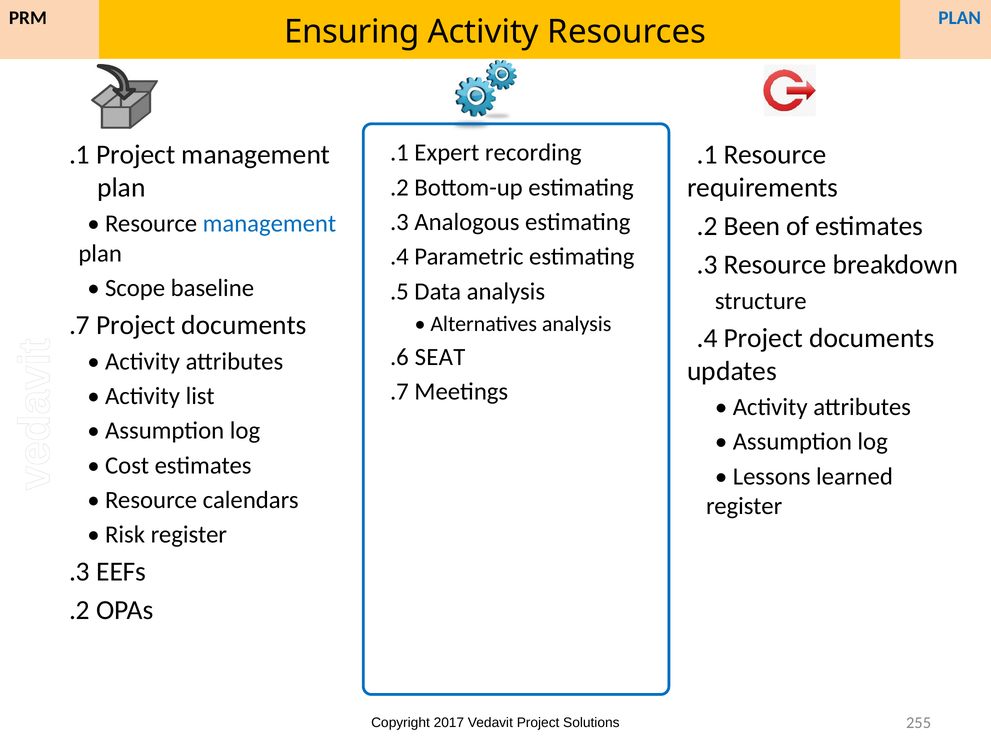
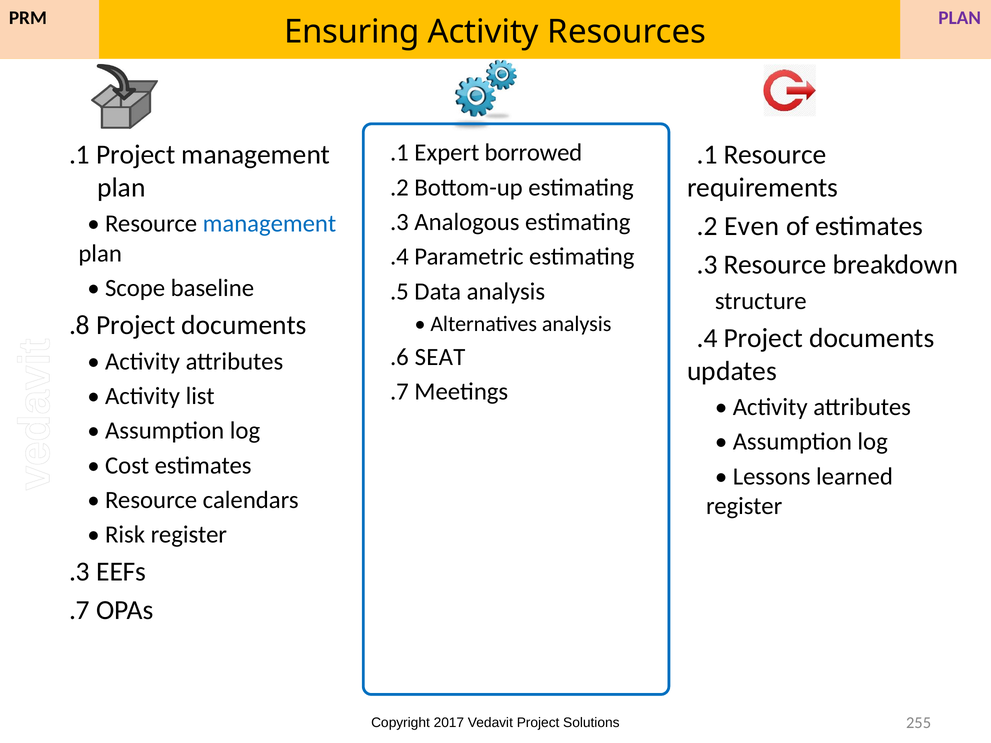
PLAN at (960, 18) colour: blue -> purple
recording: recording -> borrowed
Been: Been -> Even
.7: .7 -> .8
.2 at (79, 611): .2 -> .7
